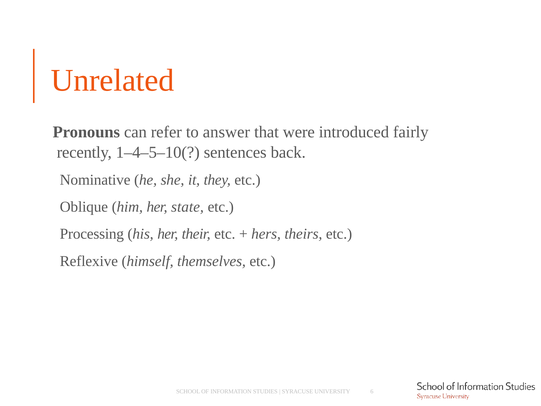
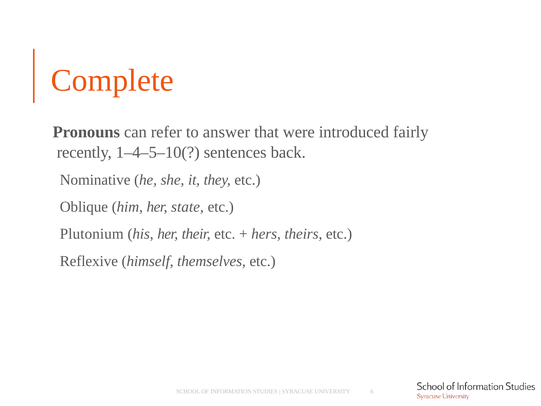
Unrelated: Unrelated -> Complete
Processing: Processing -> Plutonium
